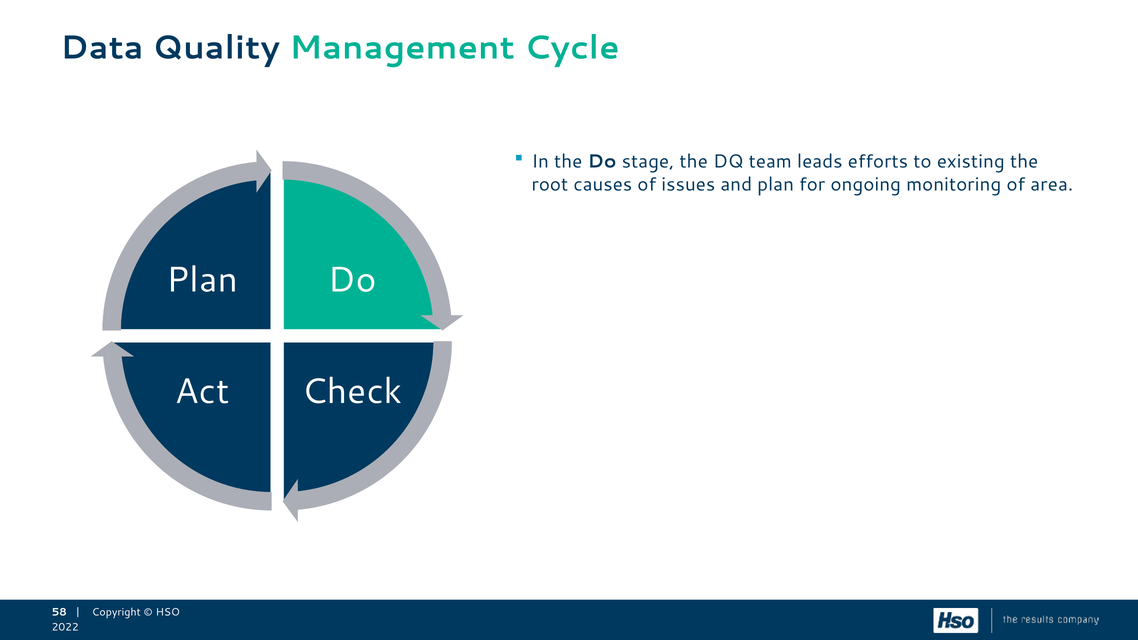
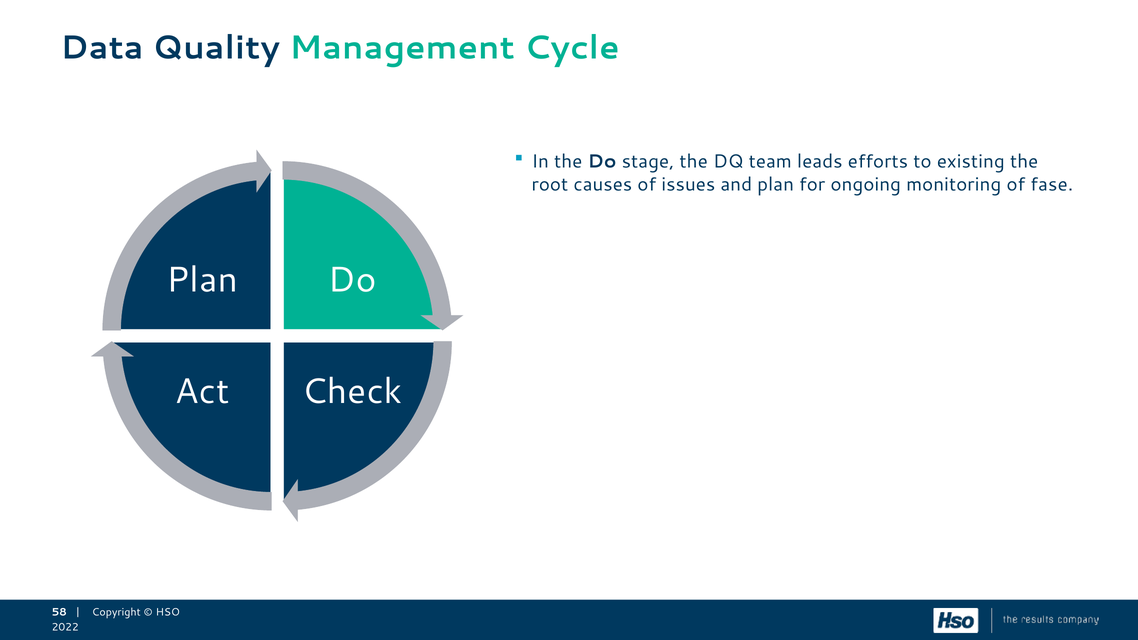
area: area -> fase
